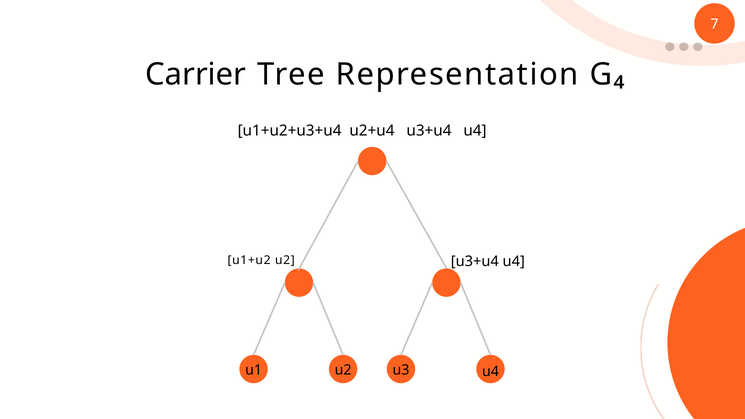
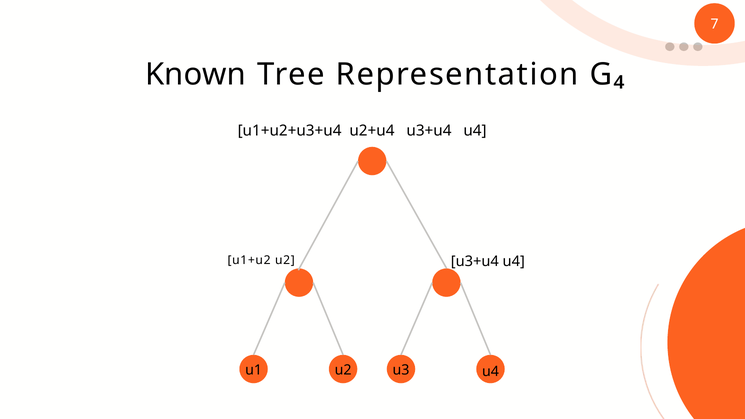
Carrier: Carrier -> Known
